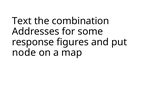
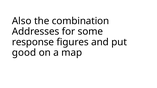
Text: Text -> Also
node: node -> good
